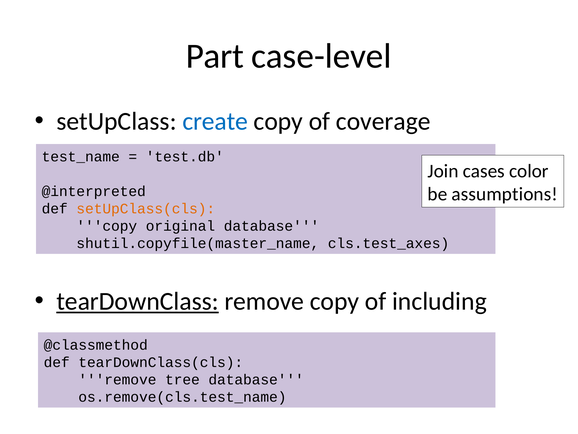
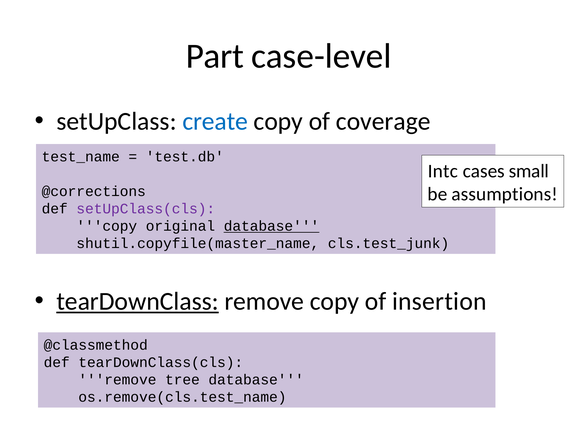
Join: Join -> Intc
color: color -> small
@interpreted: @interpreted -> @corrections
setUpClass(cls colour: orange -> purple
database at (271, 226) underline: none -> present
cls.test_axes: cls.test_axes -> cls.test_junk
including: including -> insertion
